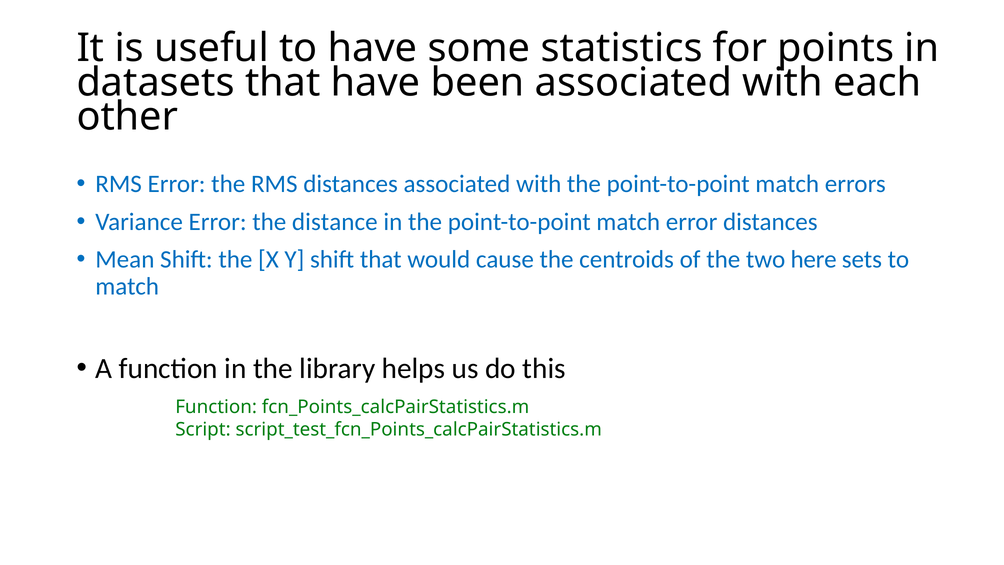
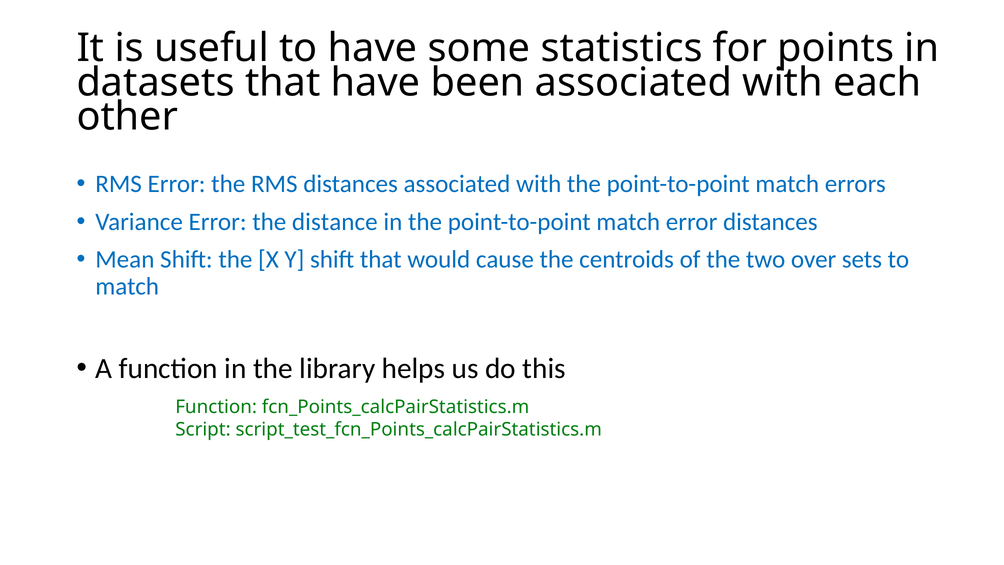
here: here -> over
